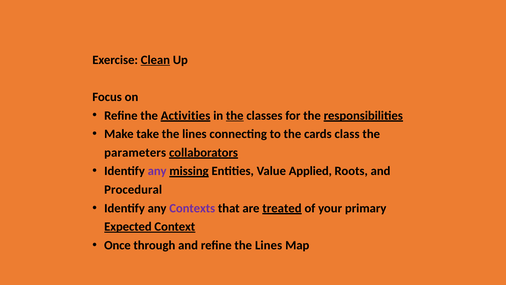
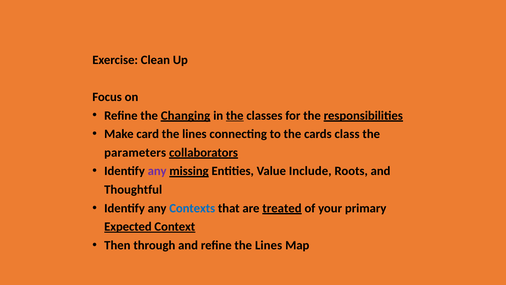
Clean underline: present -> none
Activities: Activities -> Changing
take: take -> card
Applied: Applied -> Include
Procedural: Procedural -> Thoughtful
Contexts colour: purple -> blue
Once: Once -> Then
